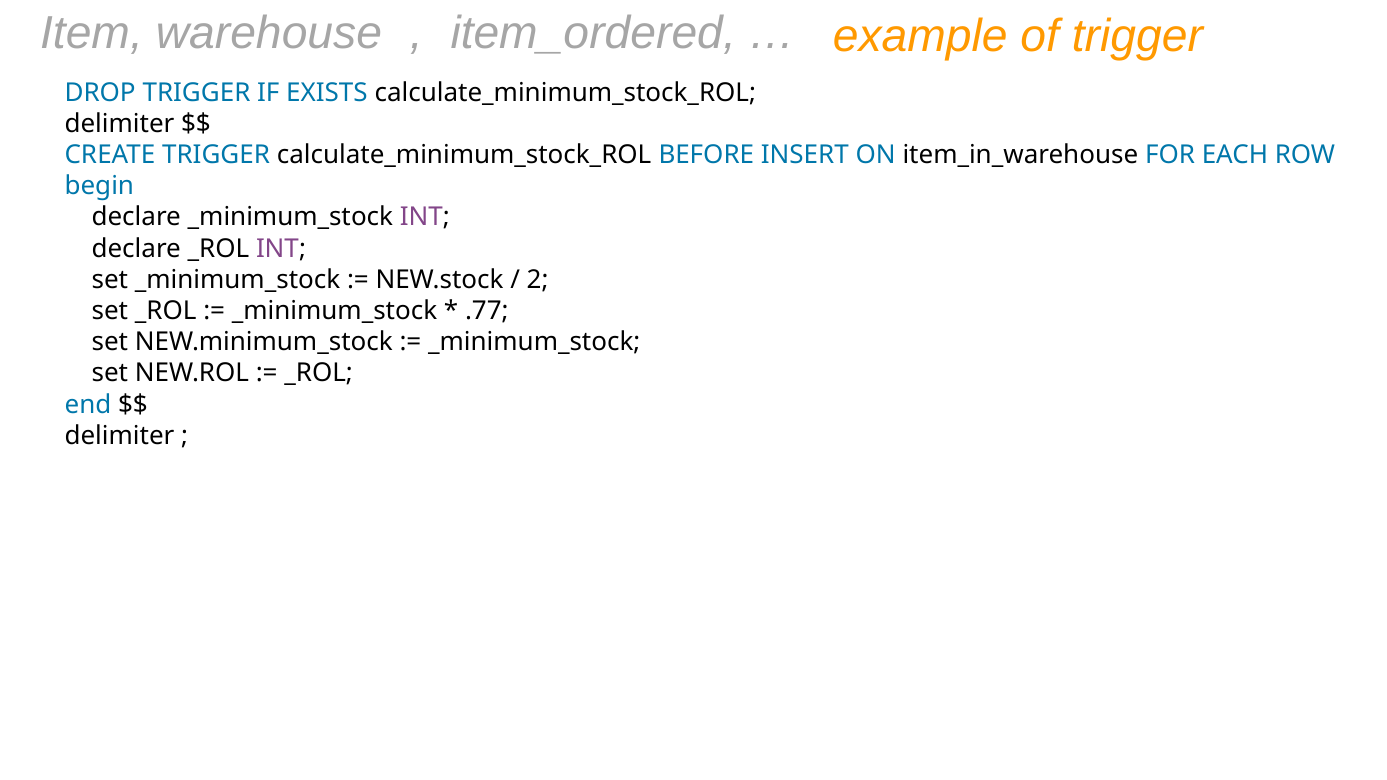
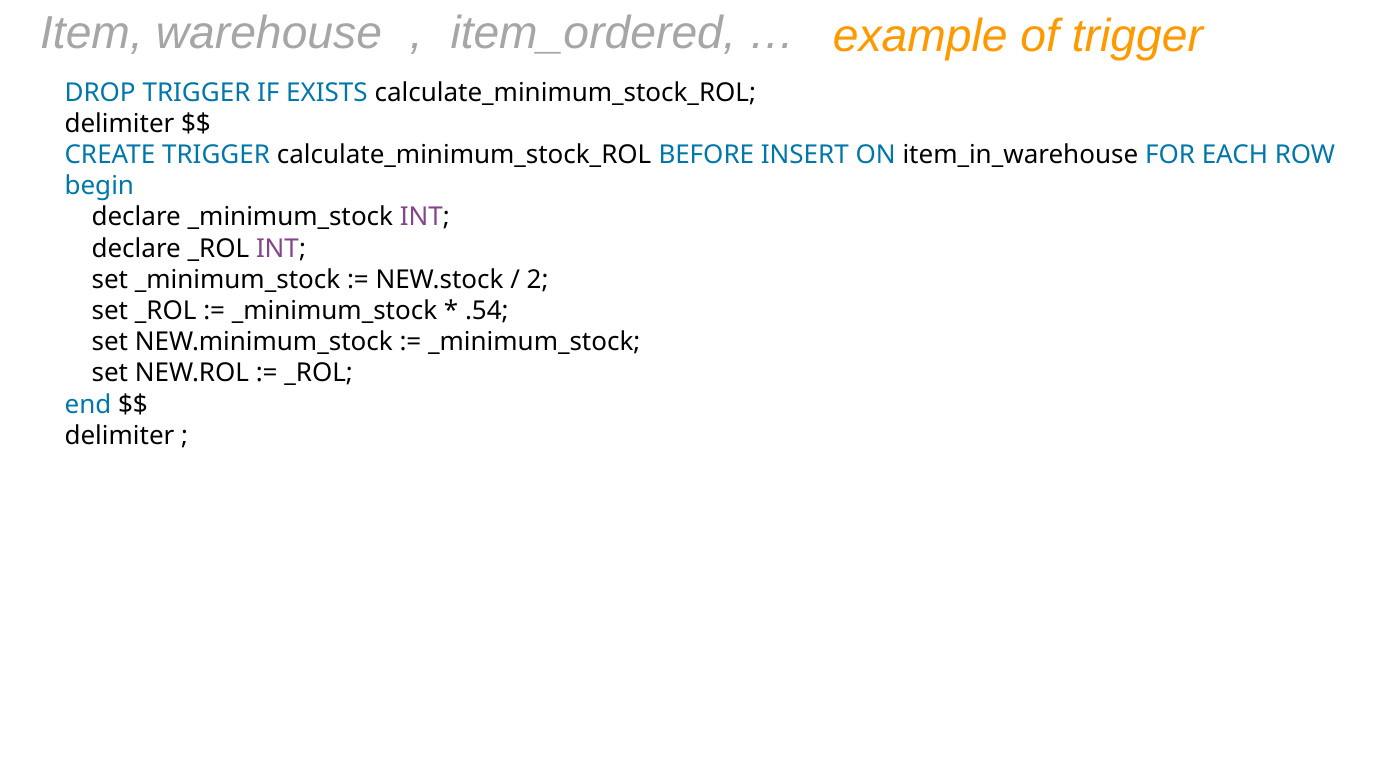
.77: .77 -> .54
